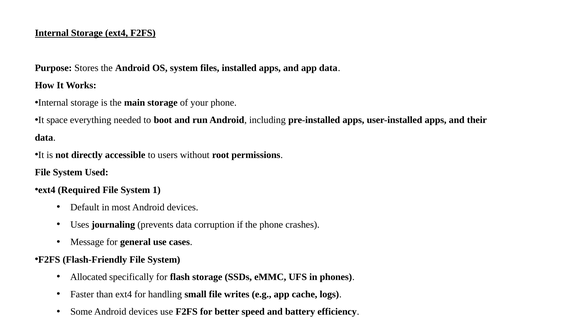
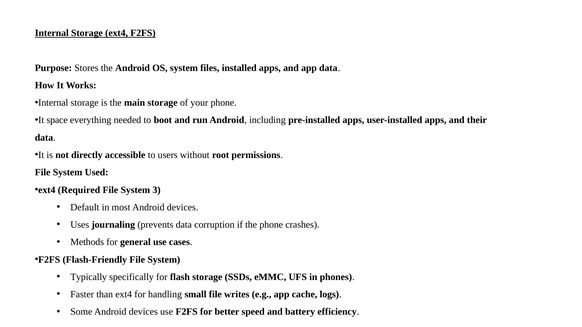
1: 1 -> 3
Message: Message -> Methods
Allocated: Allocated -> Typically
